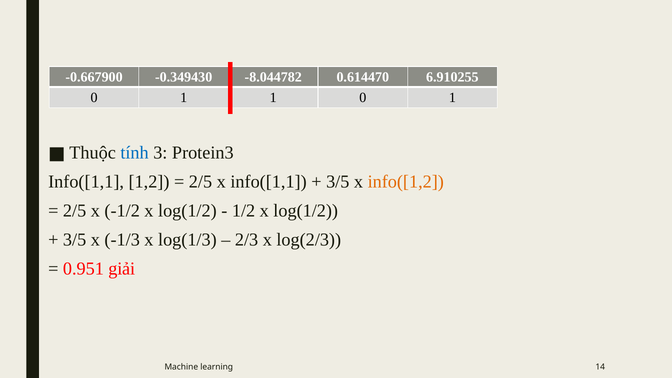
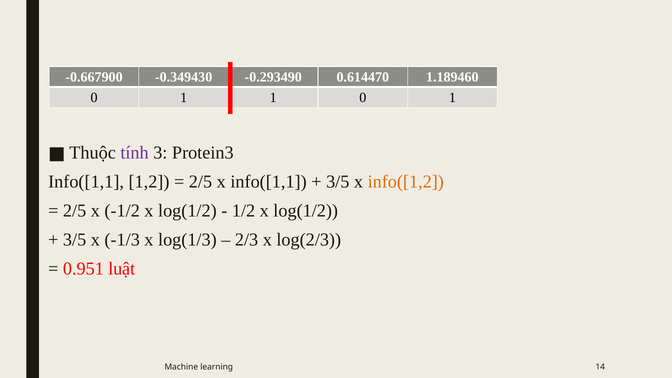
-8.044782: -8.044782 -> -0.293490
6.910255: 6.910255 -> 1.189460
tính colour: blue -> purple
giải: giải -> luật
